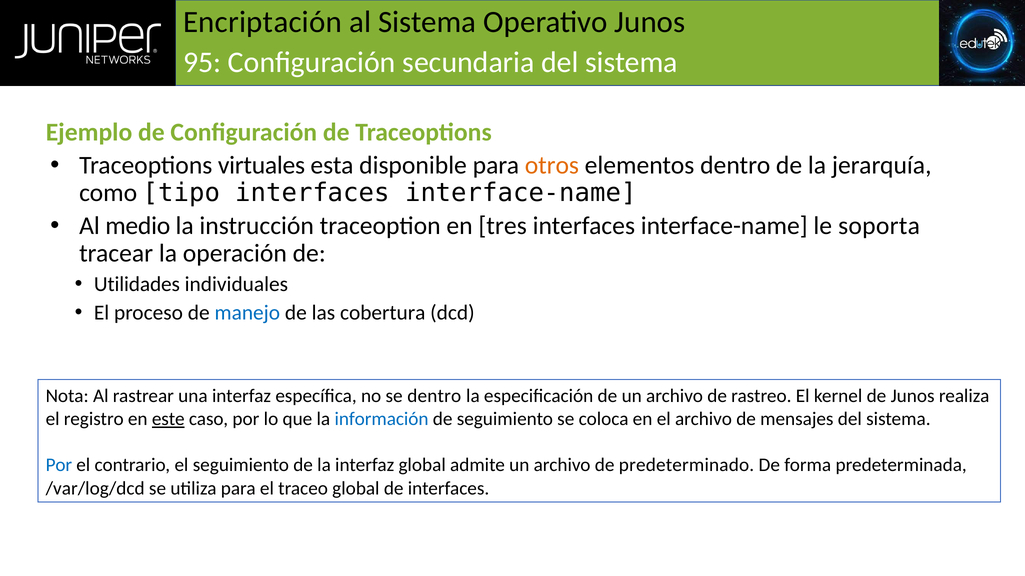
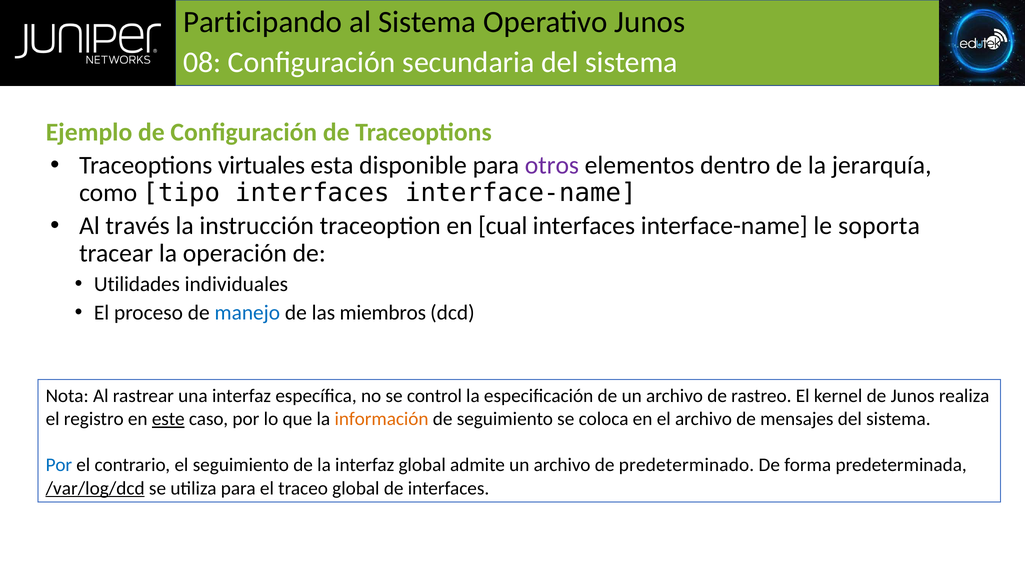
Encriptación: Encriptación -> Participando
95: 95 -> 08
otros colour: orange -> purple
medio: medio -> través
tres: tres -> cual
cobertura: cobertura -> miembros
se dentro: dentro -> control
información colour: blue -> orange
/var/log/dcd underline: none -> present
